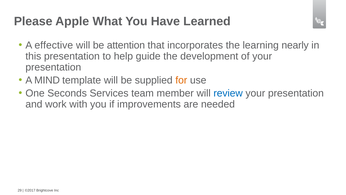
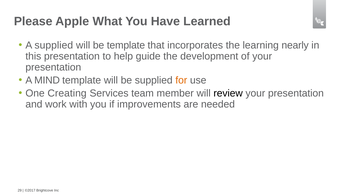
A effective: effective -> supplied
be attention: attention -> template
Seconds: Seconds -> Creating
review colour: blue -> black
